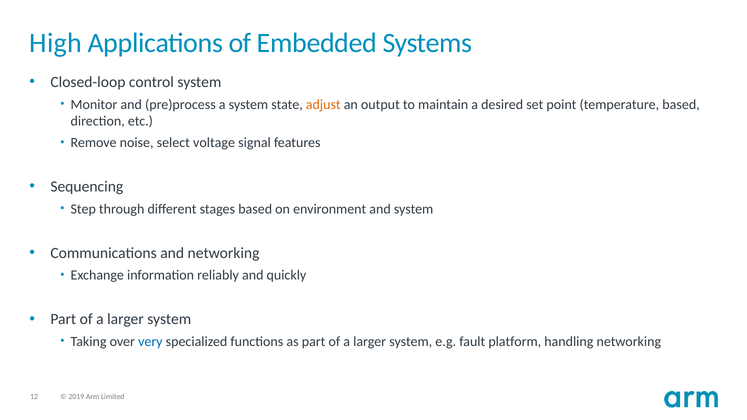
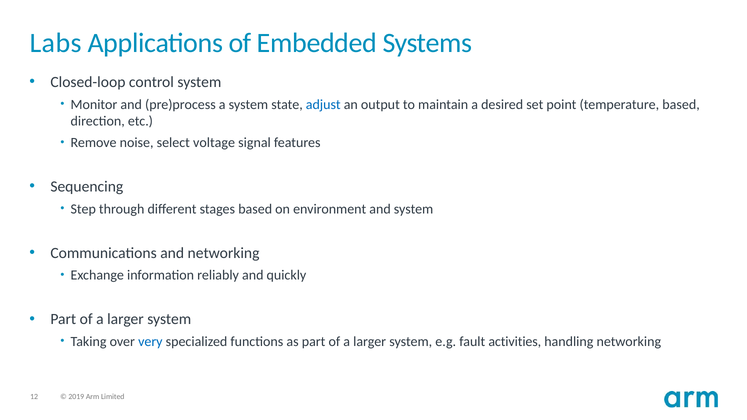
High: High -> Labs
adjust colour: orange -> blue
platform: platform -> activities
